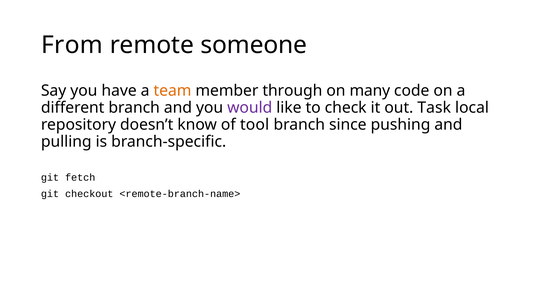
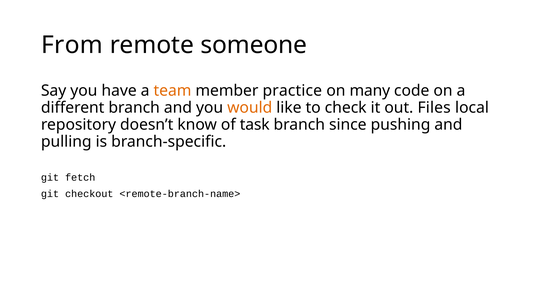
through: through -> practice
would colour: purple -> orange
Task: Task -> Files
tool: tool -> task
